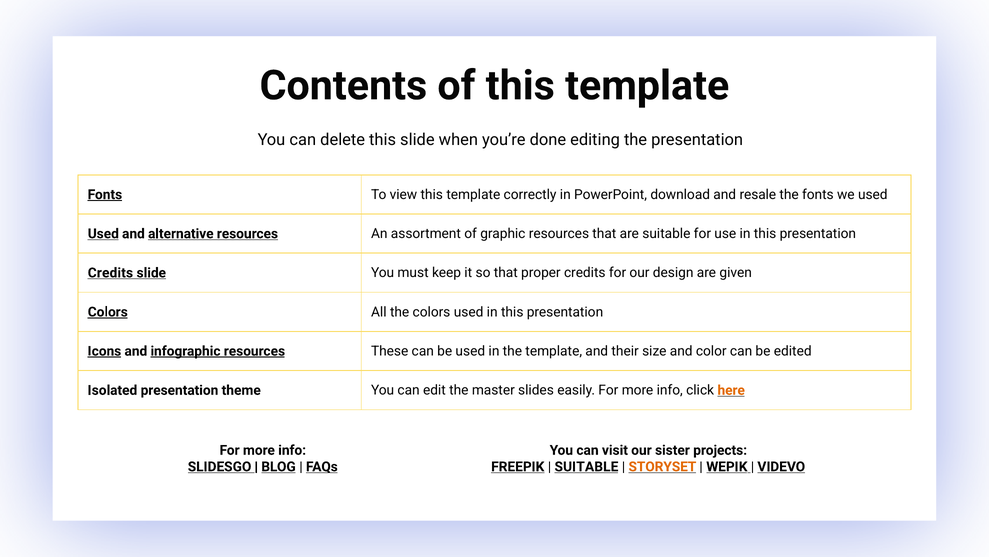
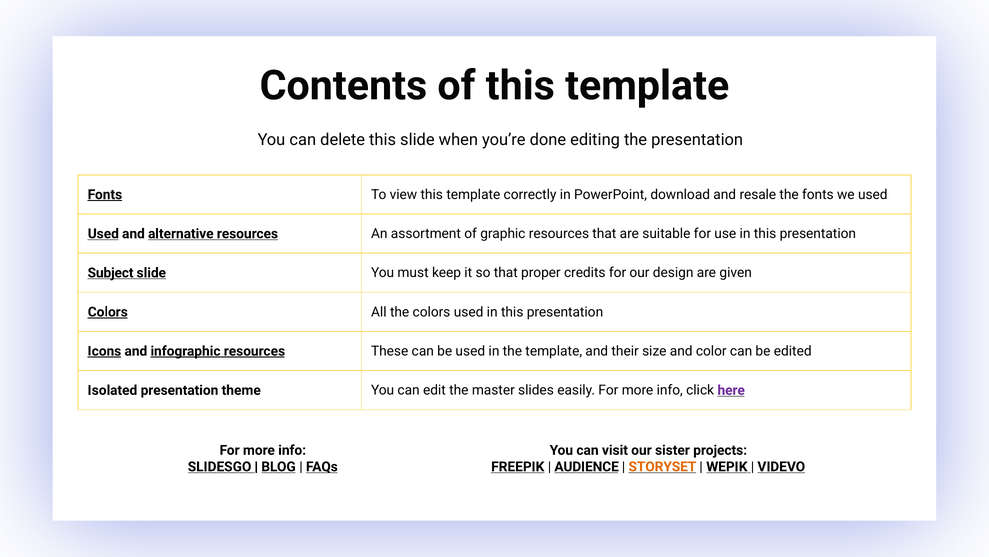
Credits at (110, 273): Credits -> Subject
here colour: orange -> purple
SUITABLE at (586, 466): SUITABLE -> AUDIENCE
